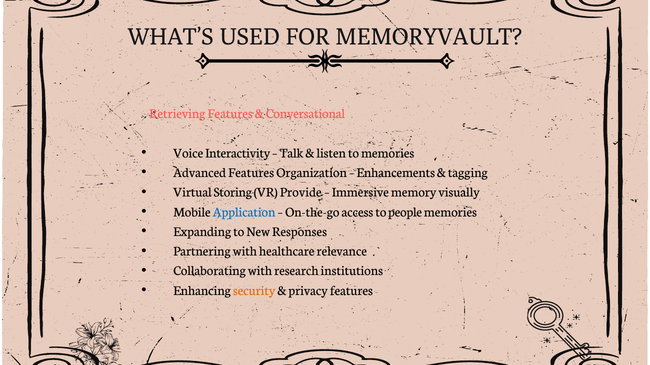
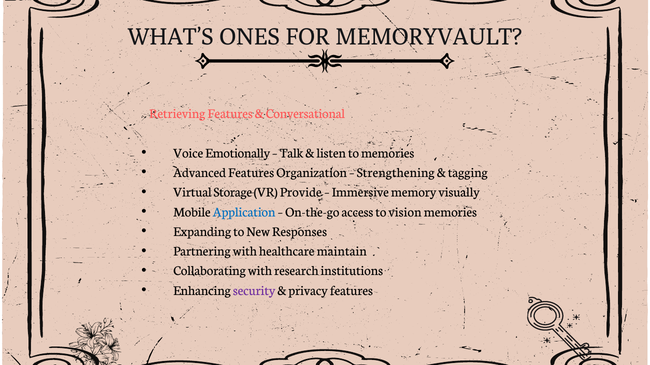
USED: USED -> ONES
Interactivity: Interactivity -> Emotionally
Enhancements: Enhancements -> Strengthening
Storing: Storing -> Storage
people: people -> vision
relevance: relevance -> maintain
security colour: orange -> purple
